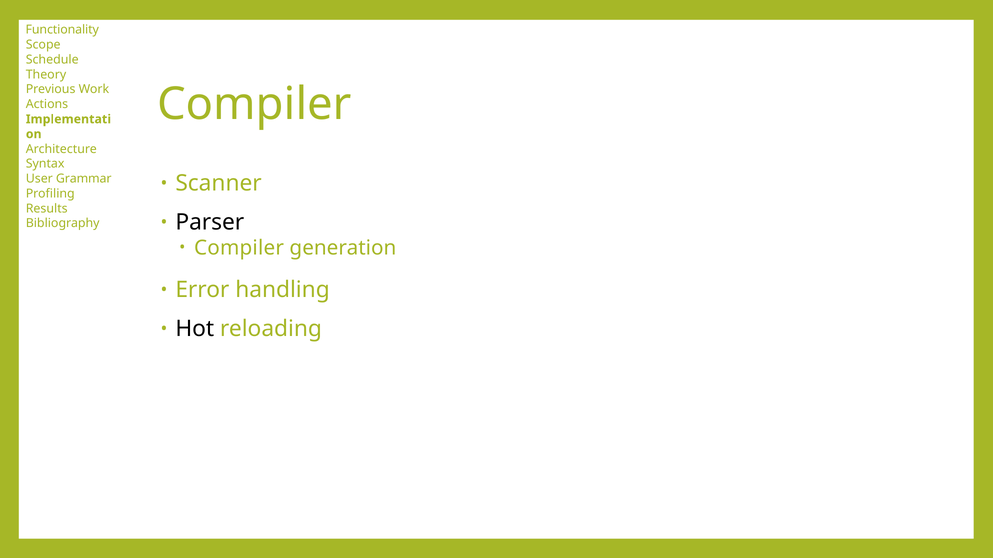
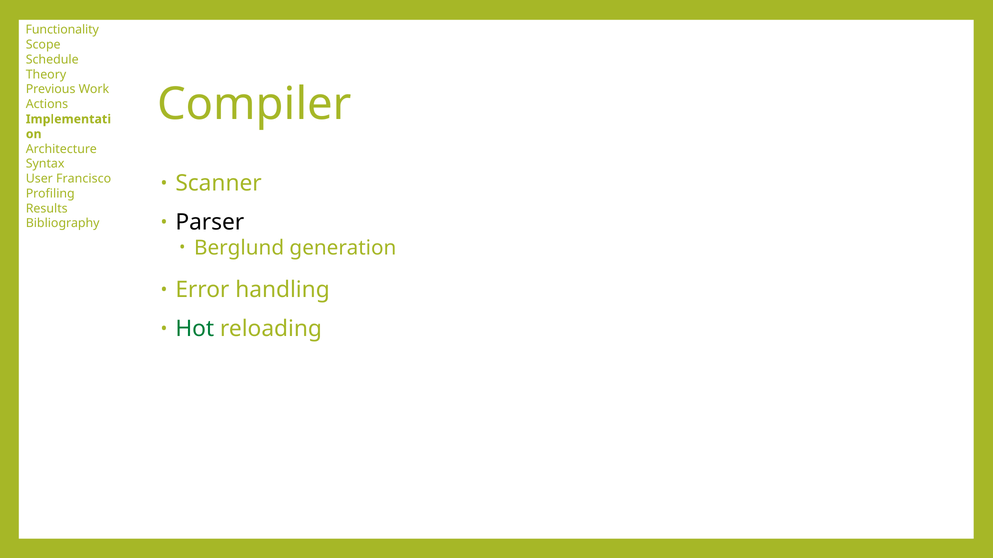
Grammar: Grammar -> Francisco
Compiler at (239, 248): Compiler -> Berglund
Hot colour: black -> green
